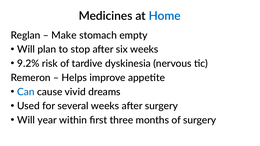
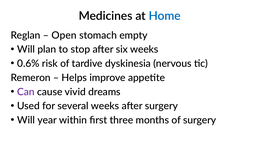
Make: Make -> Open
9.2%: 9.2% -> 0.6%
Can colour: blue -> purple
